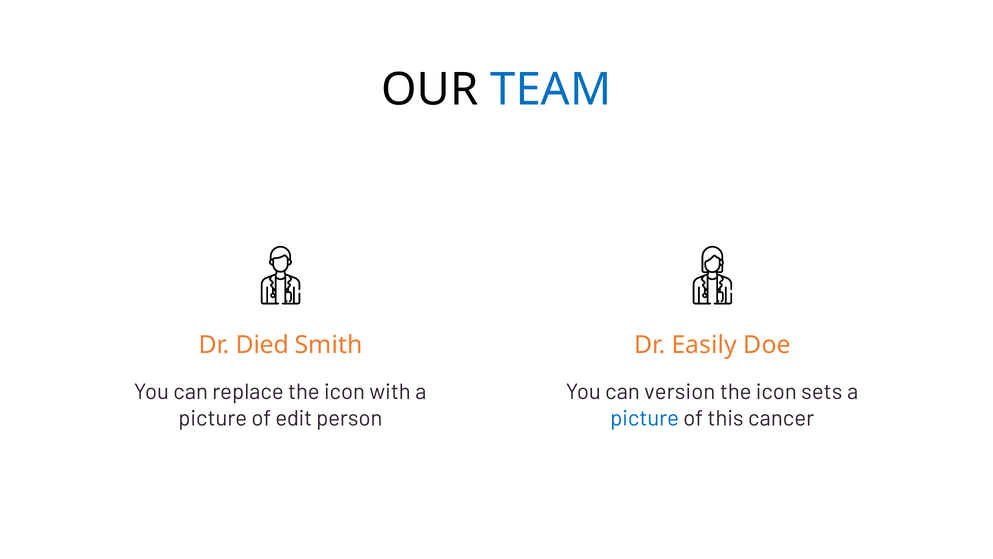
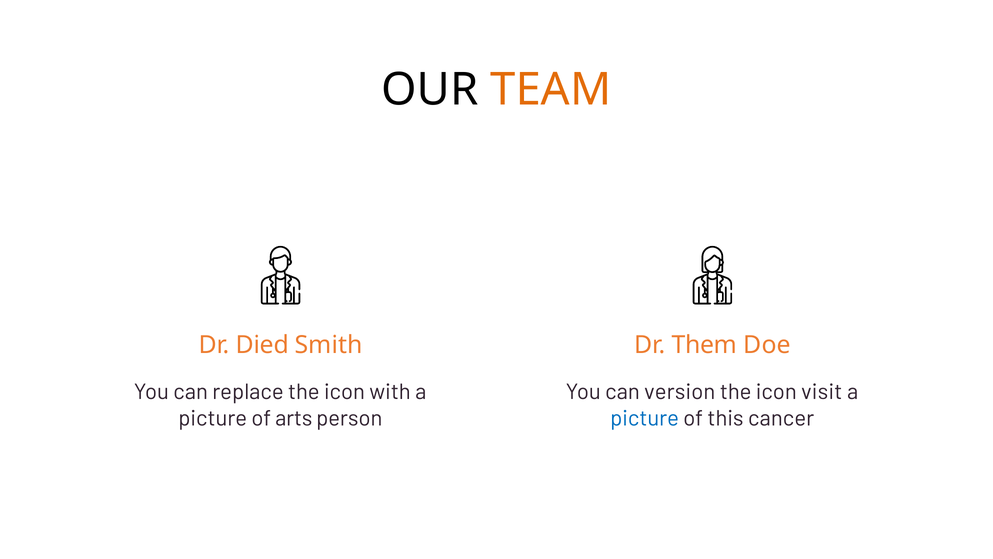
TEAM colour: blue -> orange
Easily: Easily -> Them
sets: sets -> visit
edit: edit -> arts
